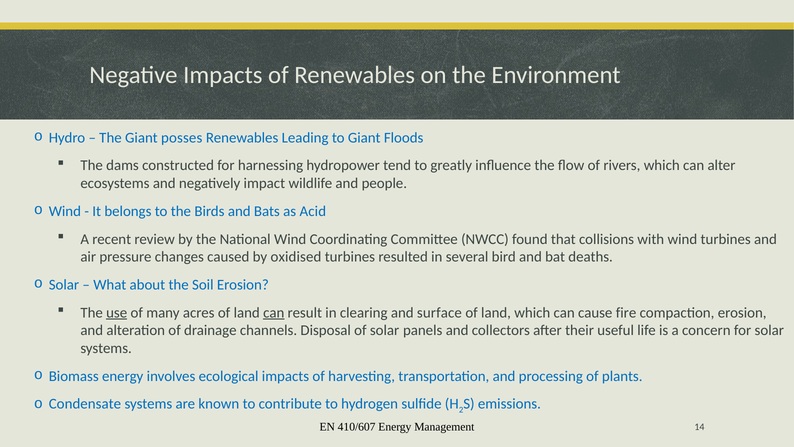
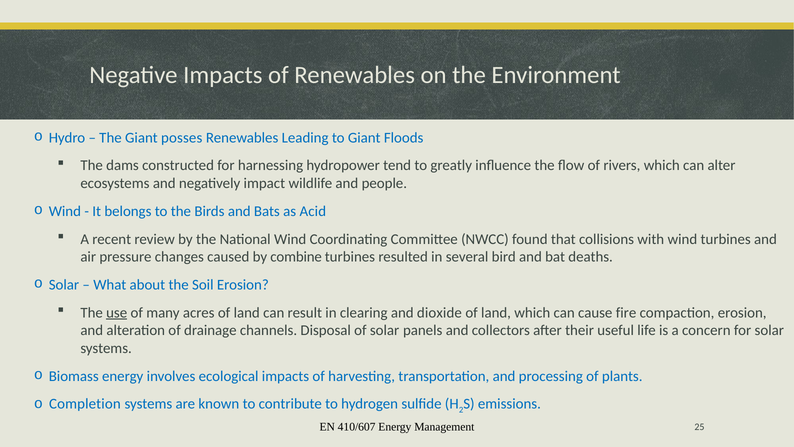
oxidised: oxidised -> combine
can at (274, 312) underline: present -> none
surface: surface -> dioxide
Condensate: Condensate -> Completion
14: 14 -> 25
